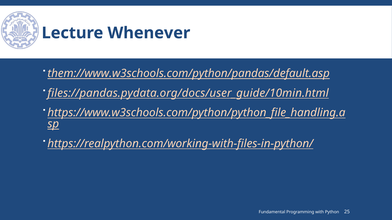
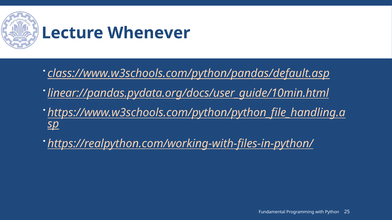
them://www.w3schools.com/python/pandas/default.asp: them://www.w3schools.com/python/pandas/default.asp -> class://www.w3schools.com/python/pandas/default.asp
files://pandas.pydata.org/docs/user_guide/10min.html: files://pandas.pydata.org/docs/user_guide/10min.html -> linear://pandas.pydata.org/docs/user_guide/10min.html
